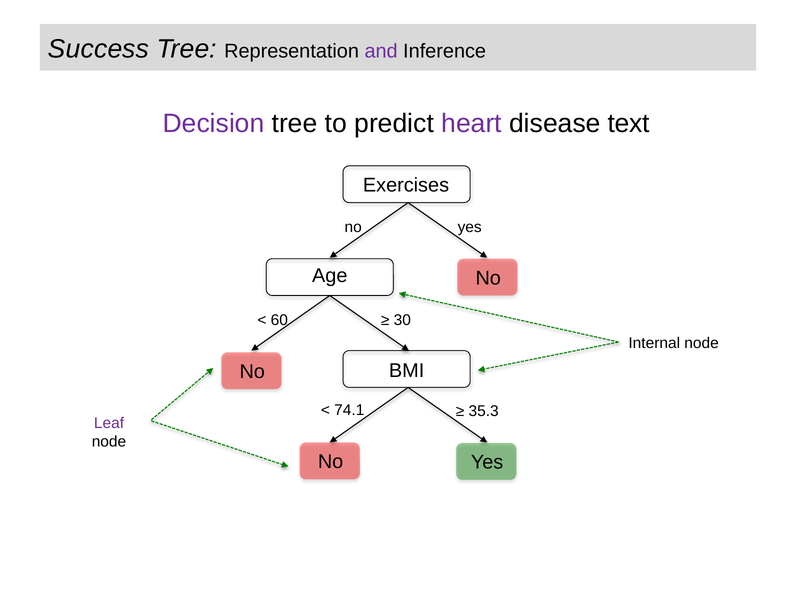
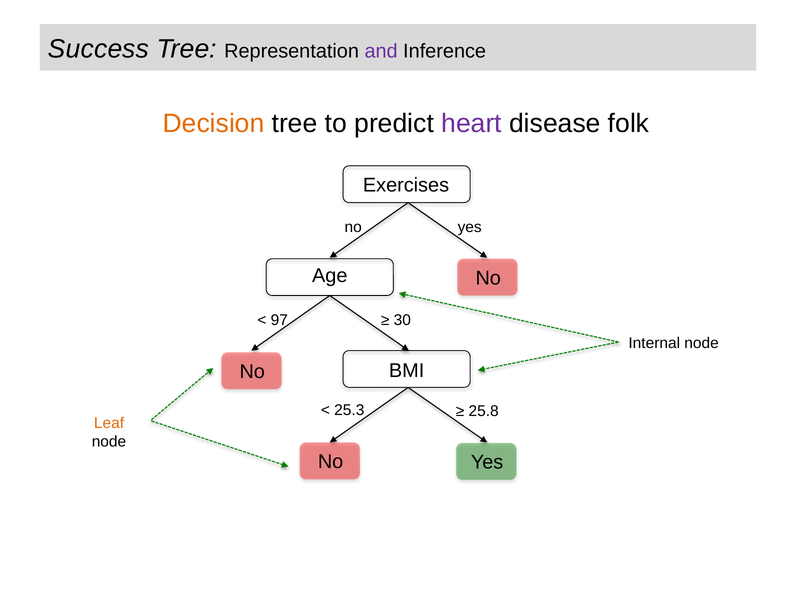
Decision colour: purple -> orange
text: text -> folk
60: 60 -> 97
74.1: 74.1 -> 25.3
35.3: 35.3 -> 25.8
Leaf colour: purple -> orange
